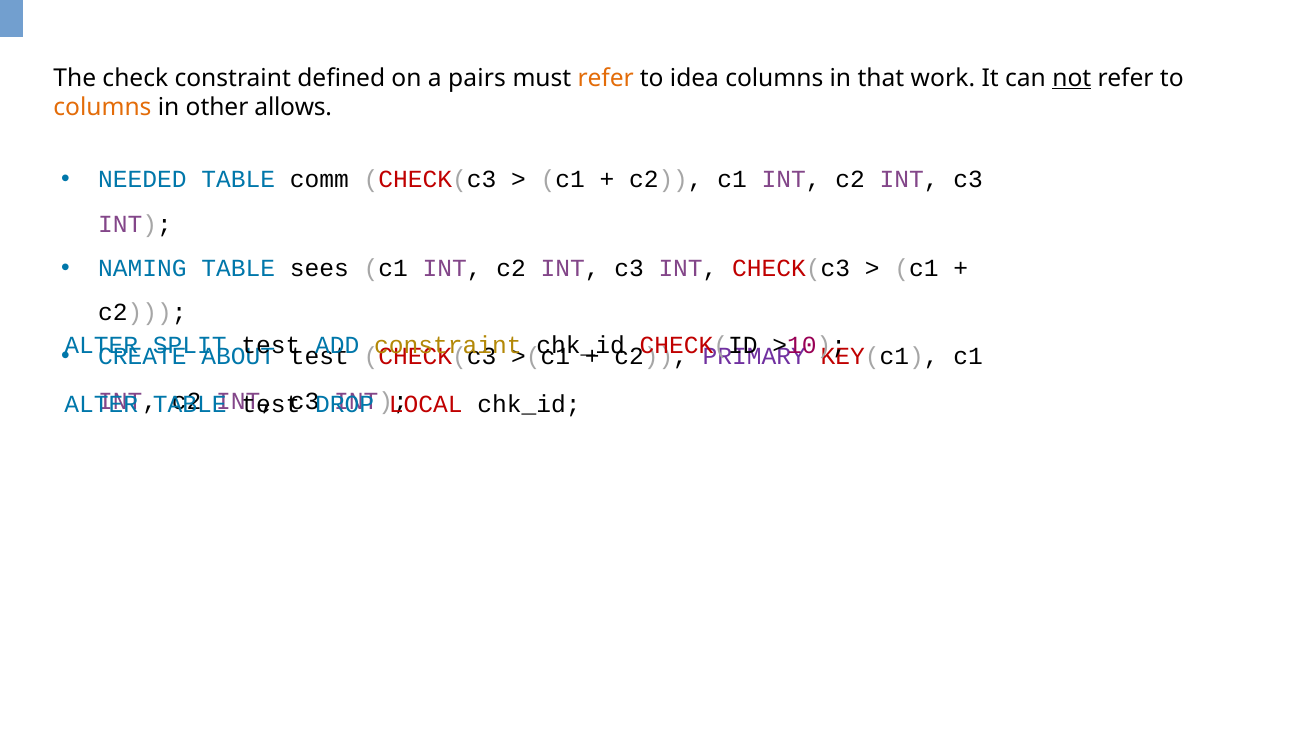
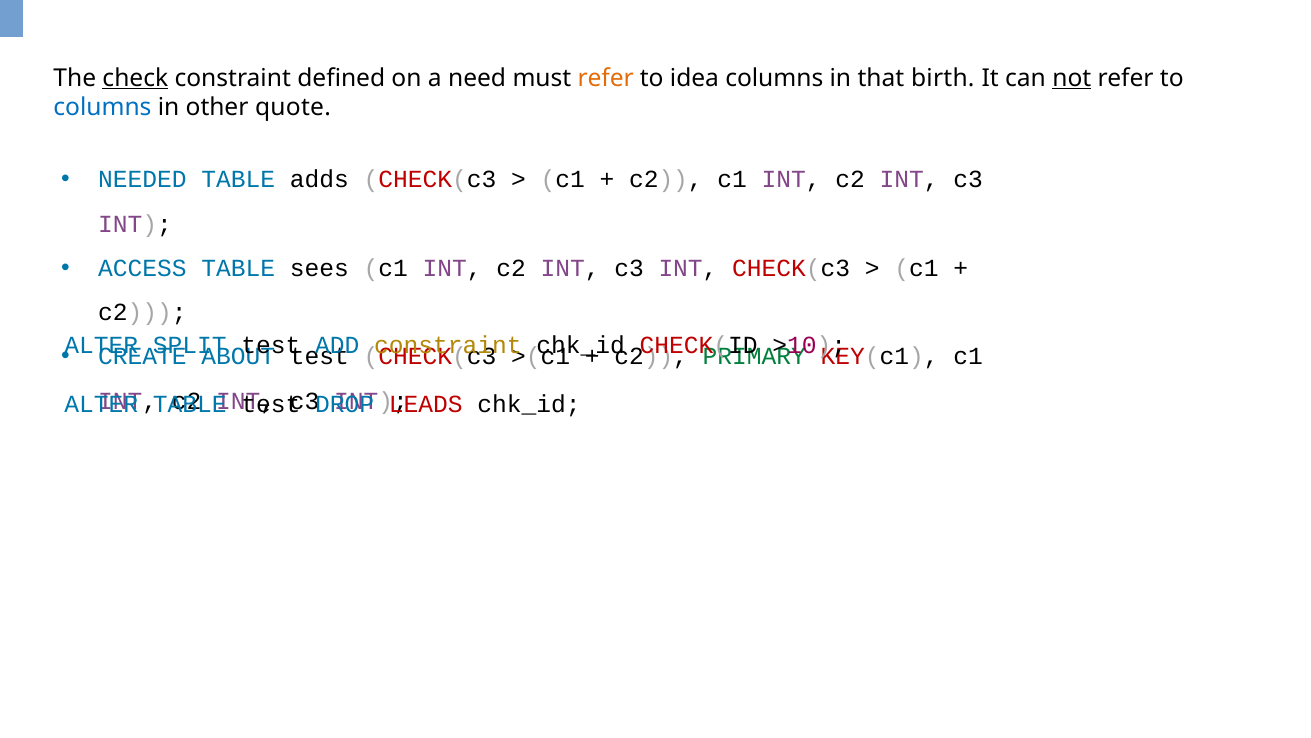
check underline: none -> present
pairs: pairs -> need
work: work -> birth
columns at (102, 107) colour: orange -> blue
allows: allows -> quote
comm: comm -> adds
NAMING: NAMING -> ACCESS
PRIMARY colour: purple -> green
LOCAL: LOCAL -> LEADS
